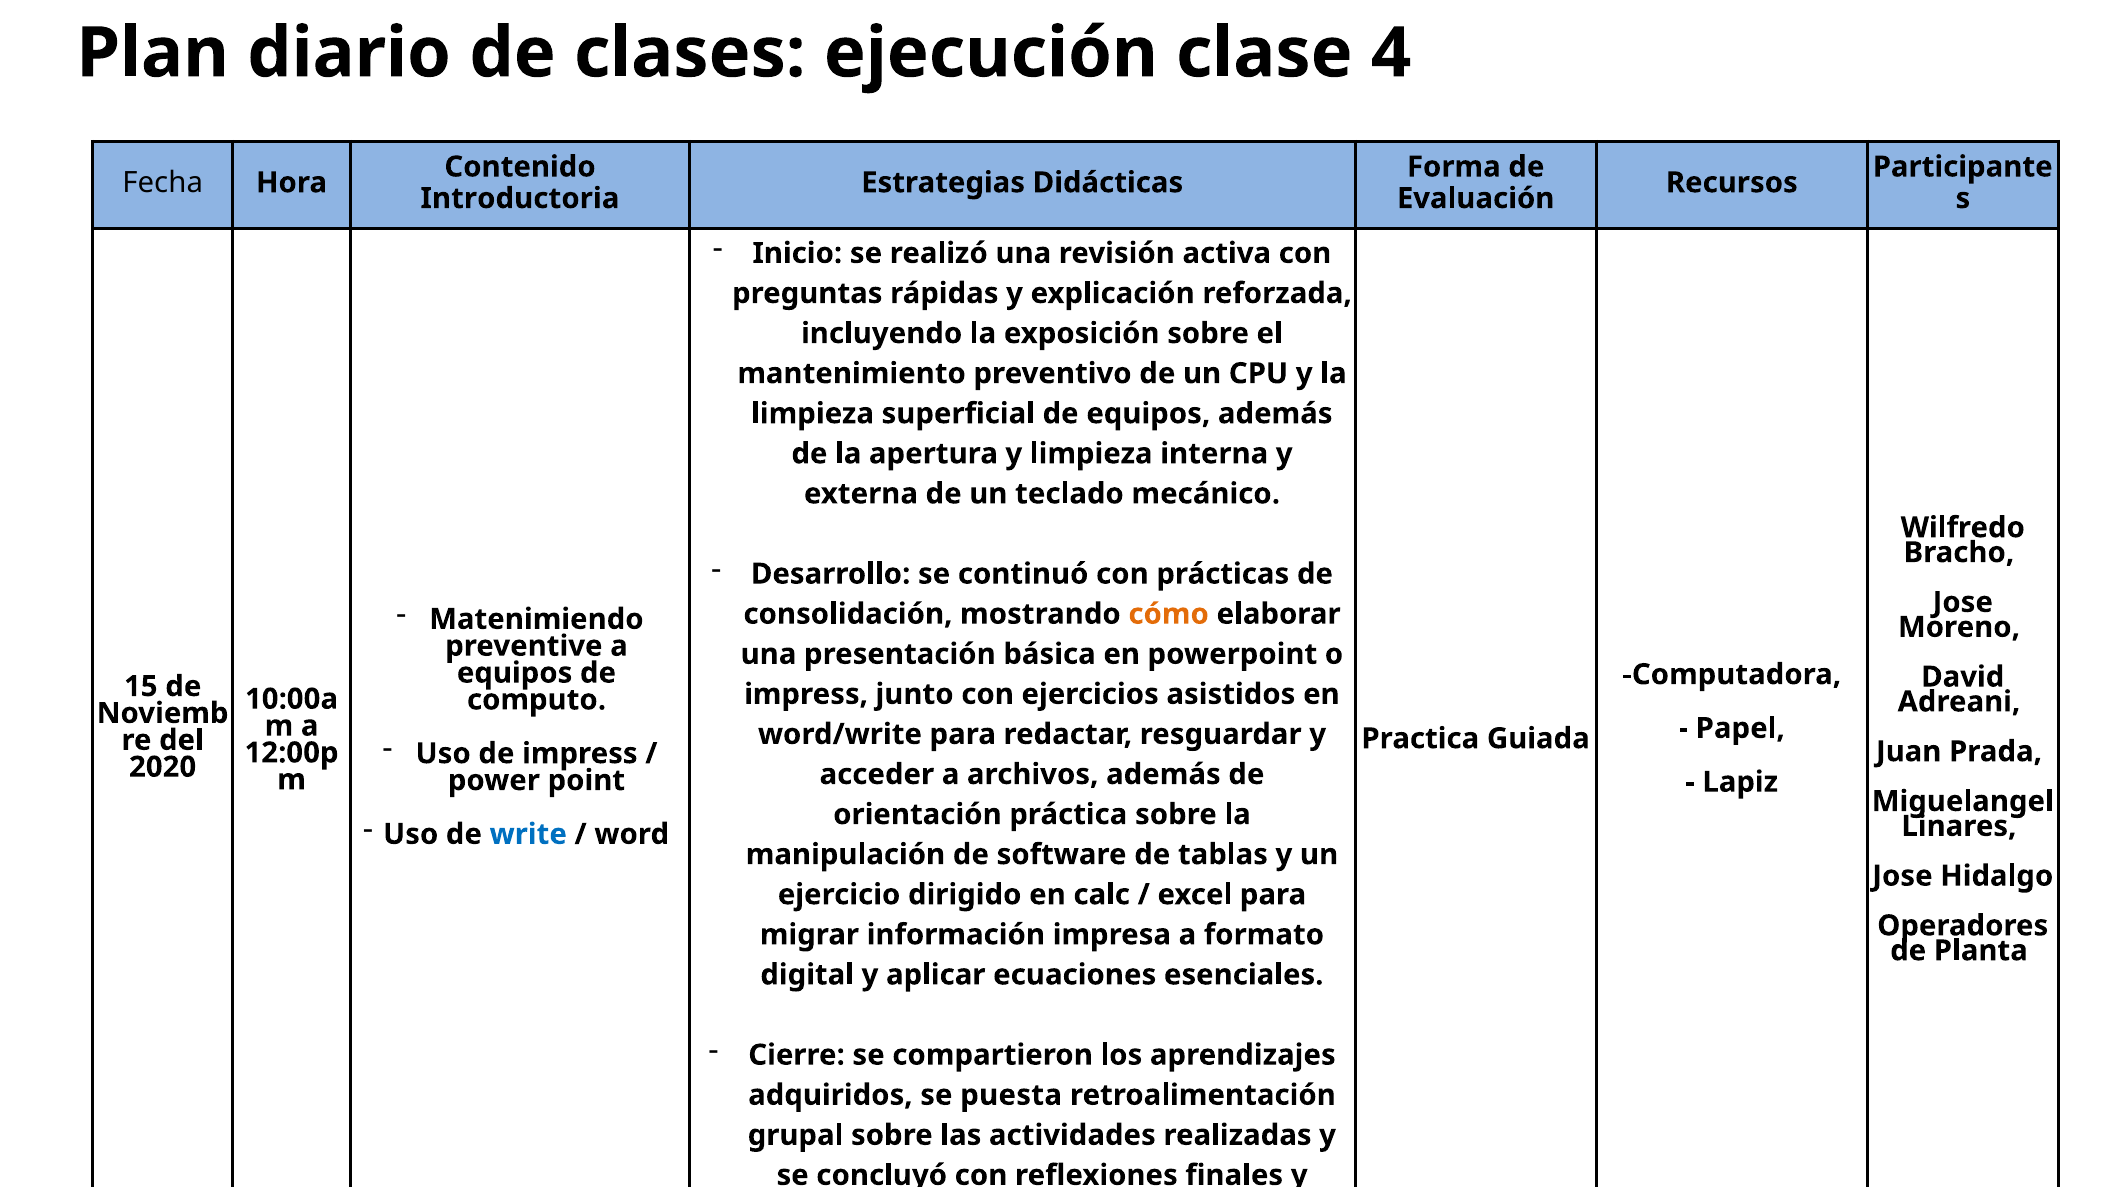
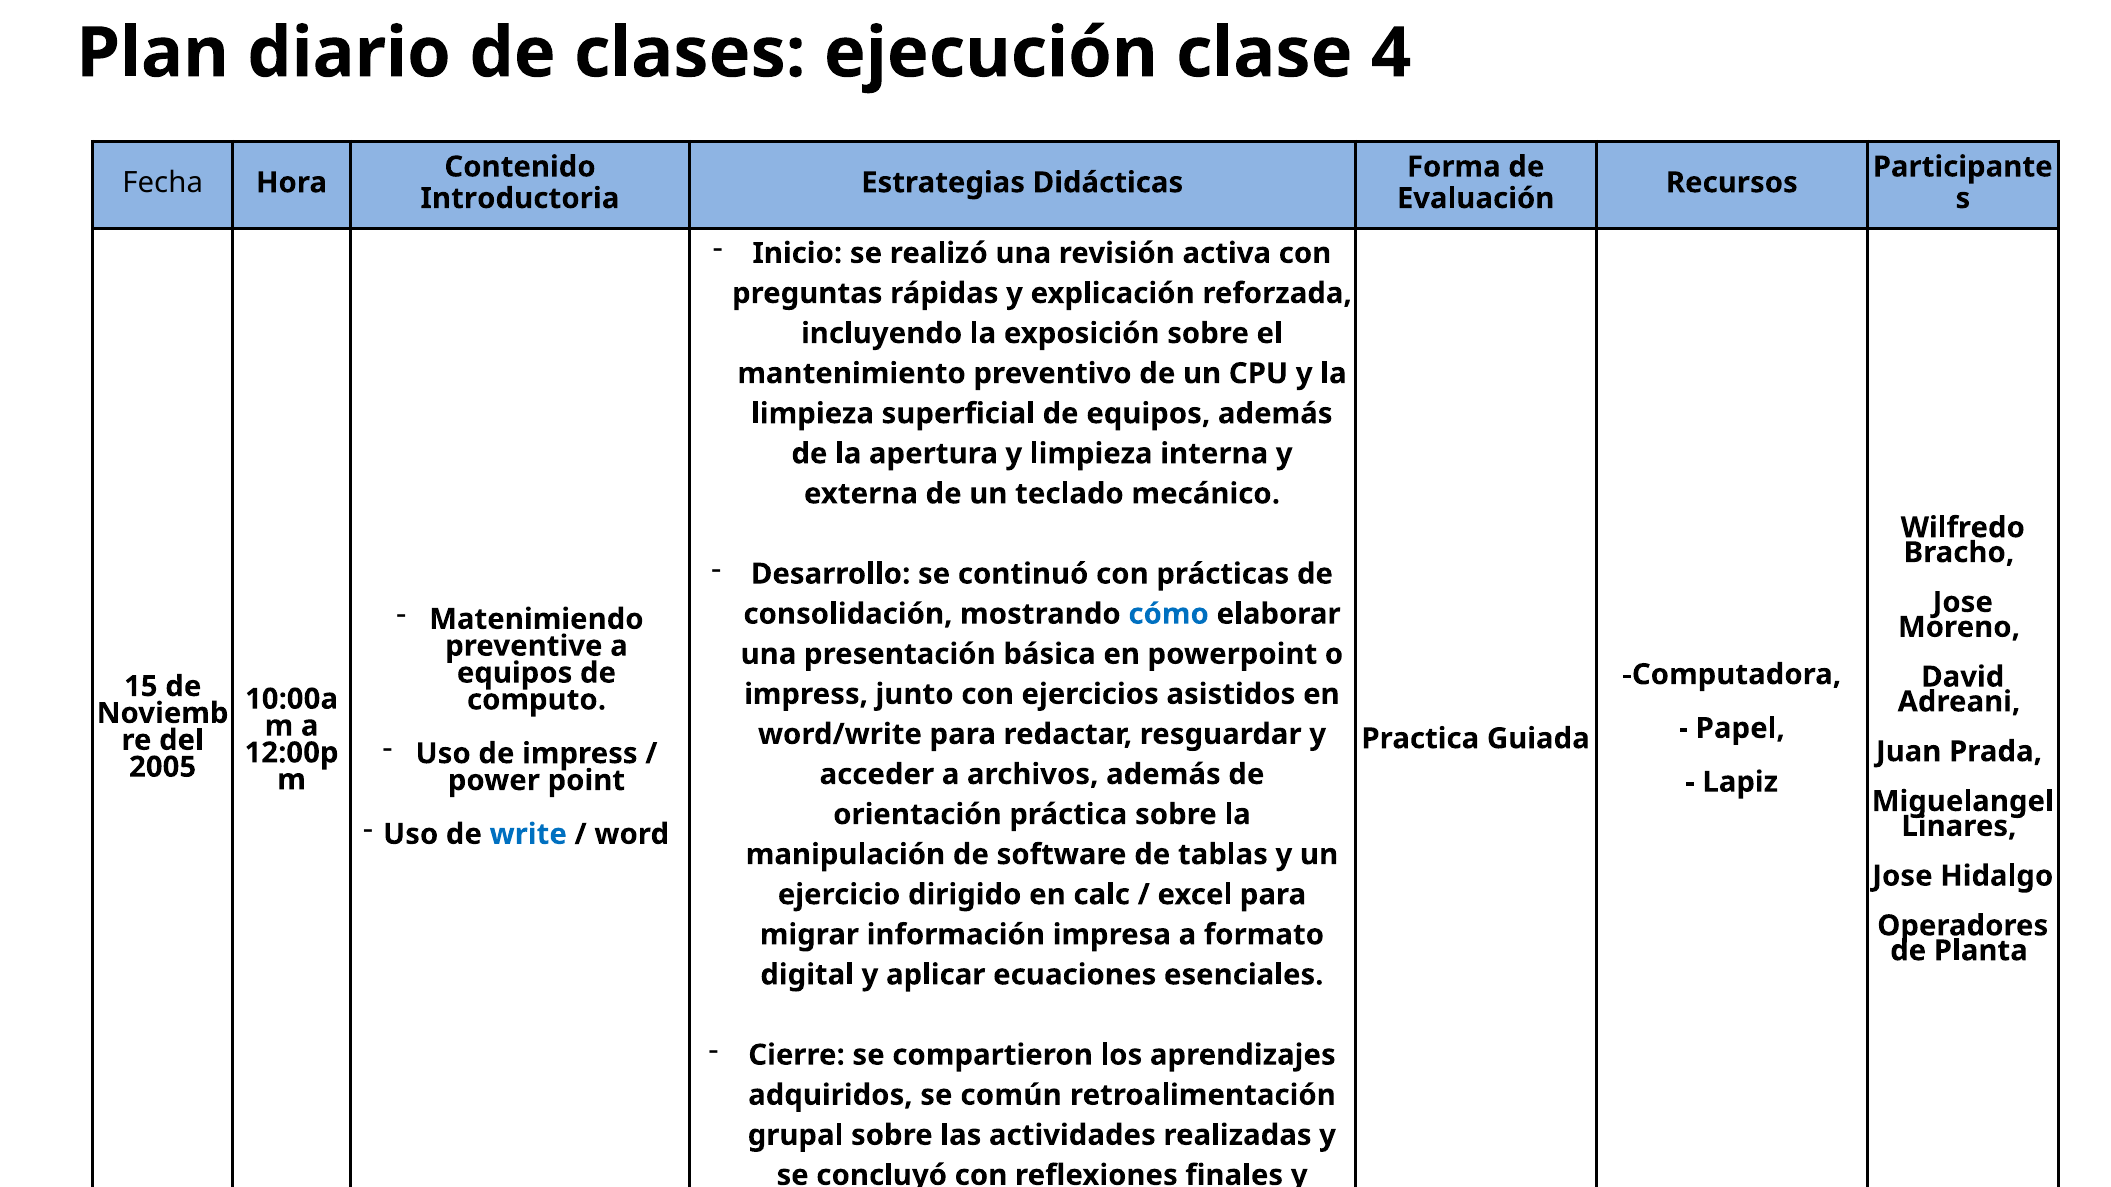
cómo colour: orange -> blue
2020: 2020 -> 2005
puesta: puesta -> común
